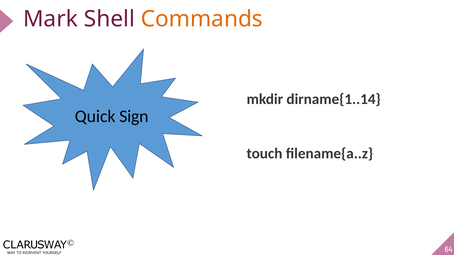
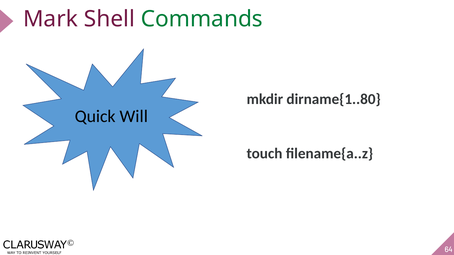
Commands colour: orange -> green
dirname{1..14: dirname{1..14 -> dirname{1..80
Sign: Sign -> Will
